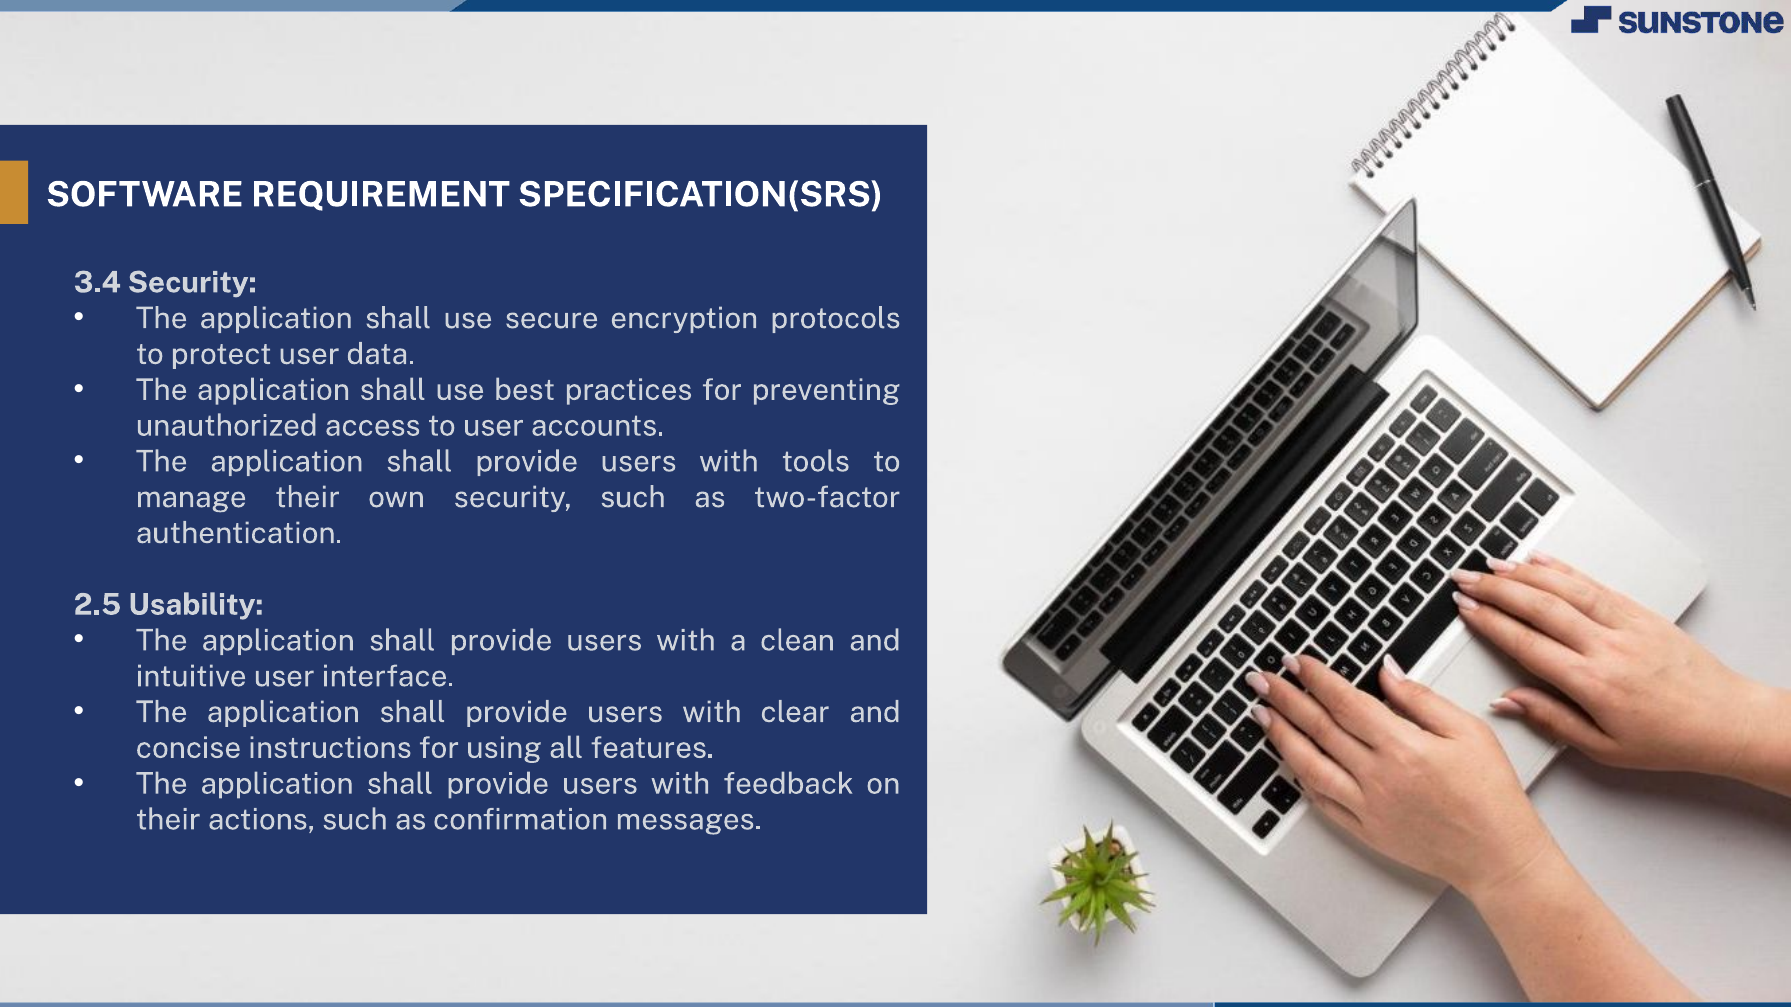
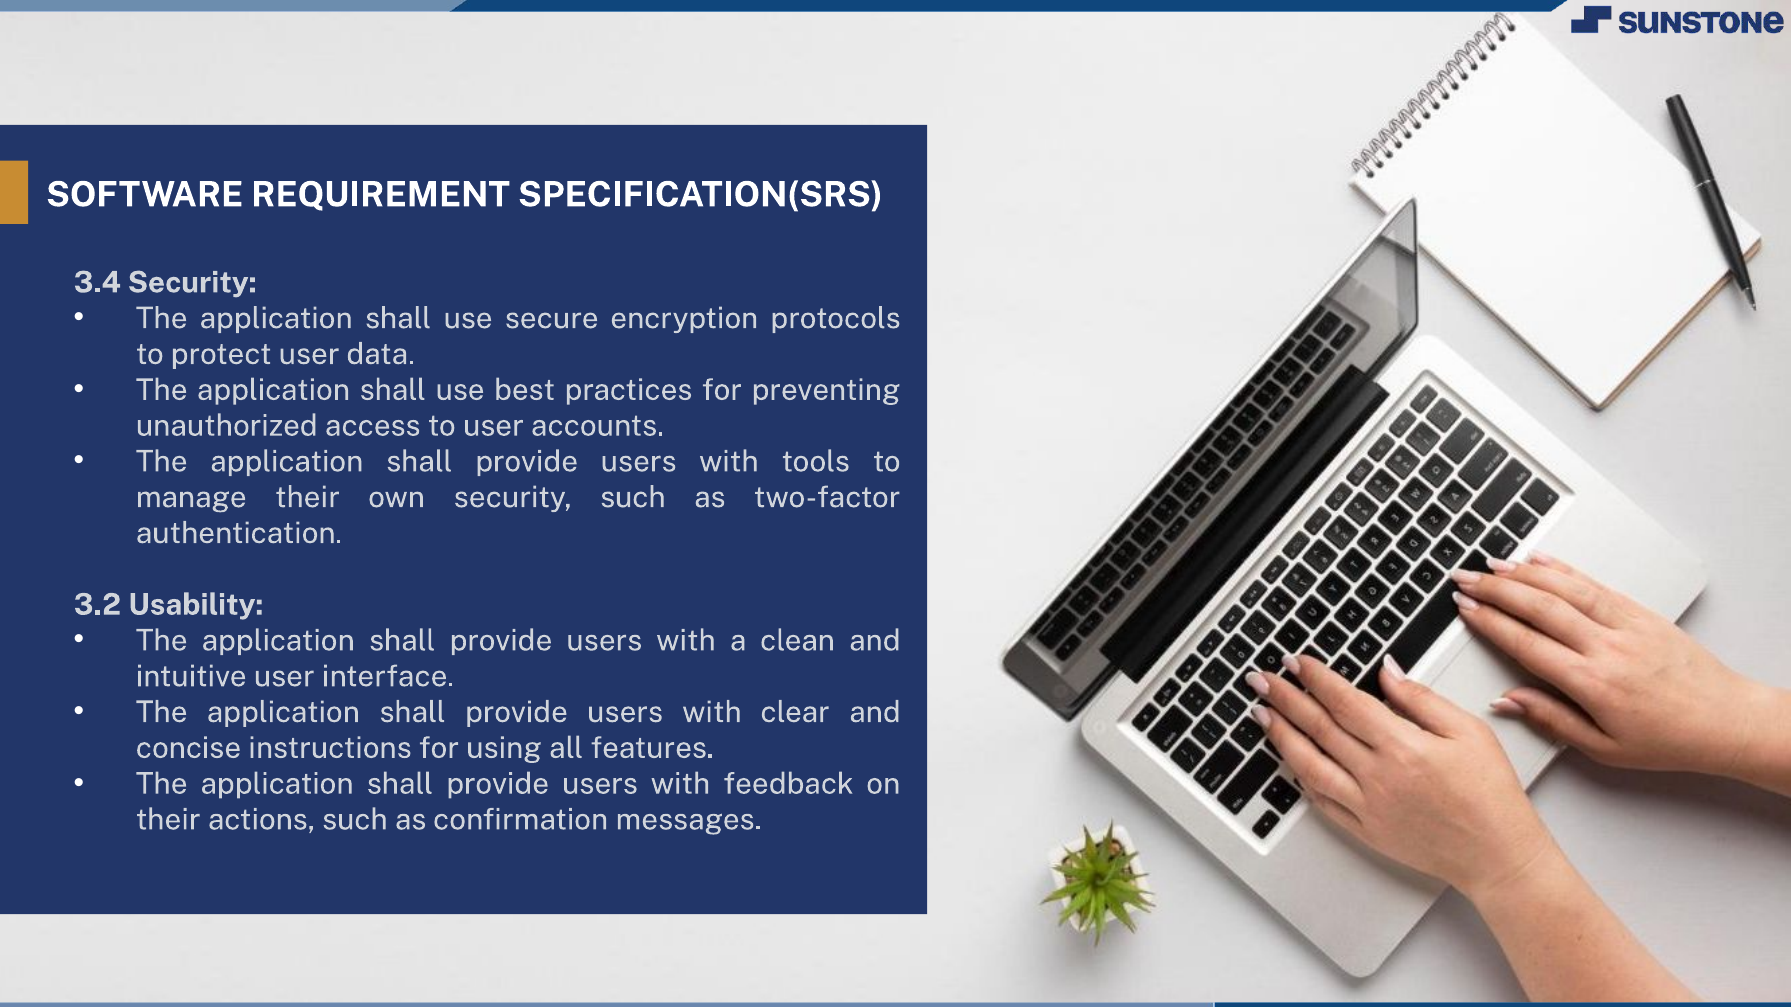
2.5: 2.5 -> 3.2
